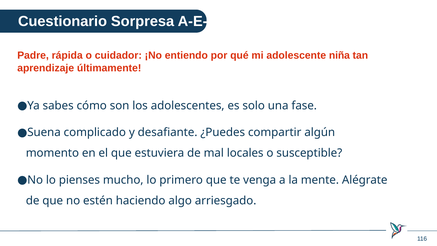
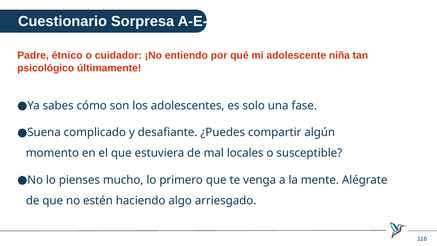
rápida: rápida -> étnico
aprendizaje: aprendizaje -> psicológico
